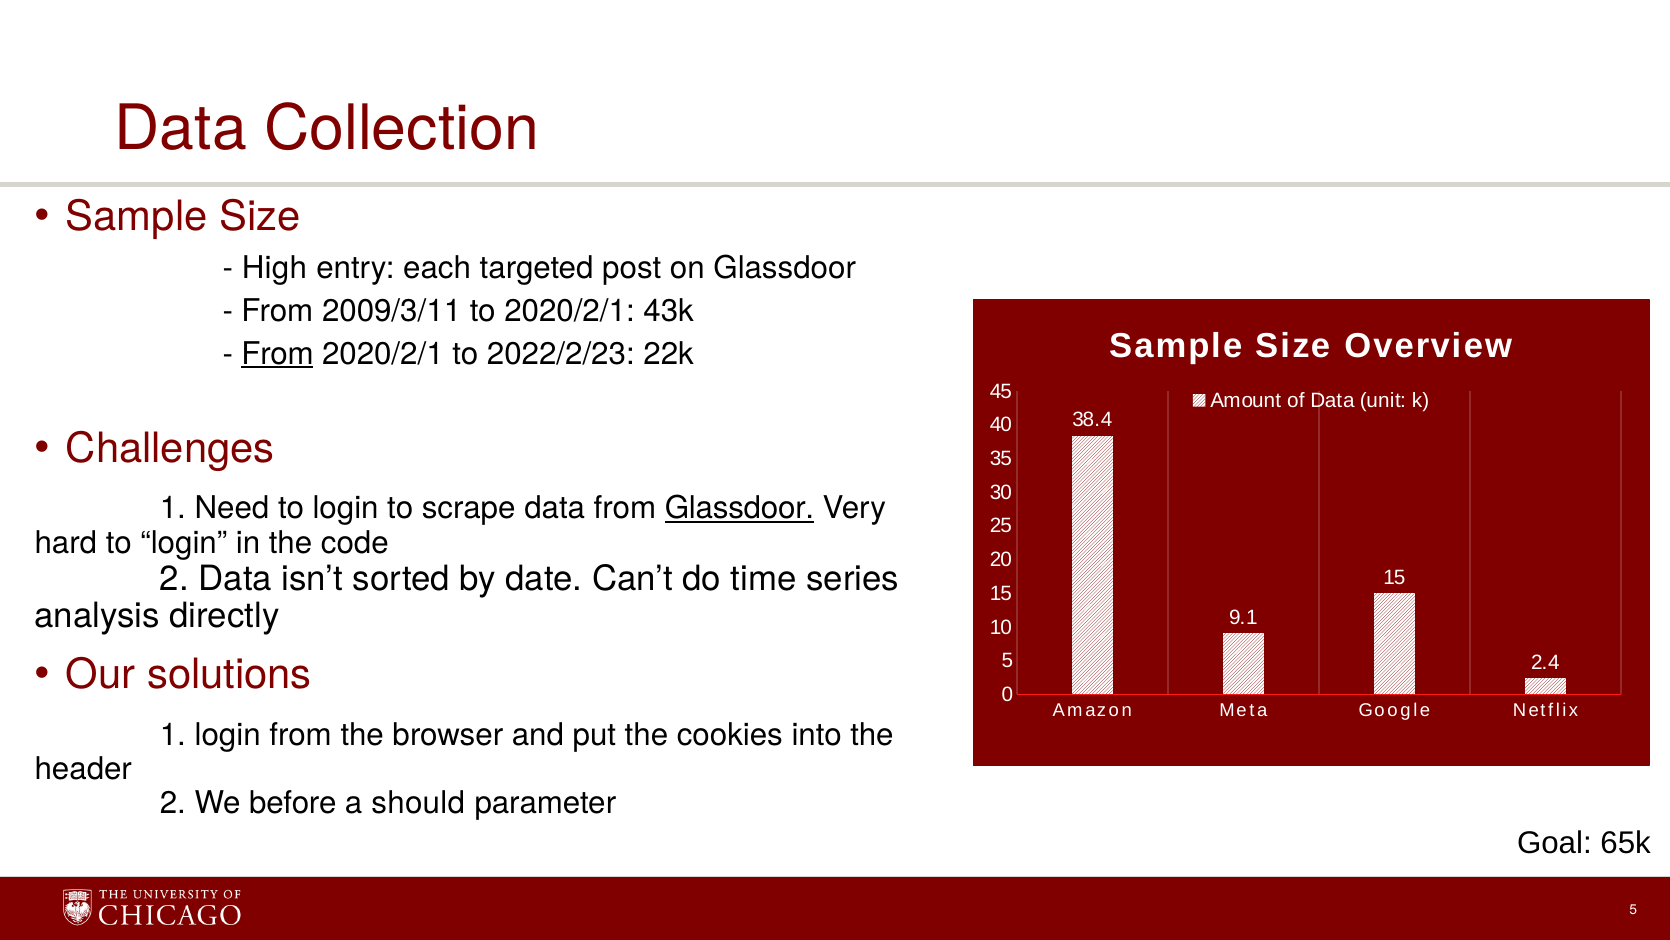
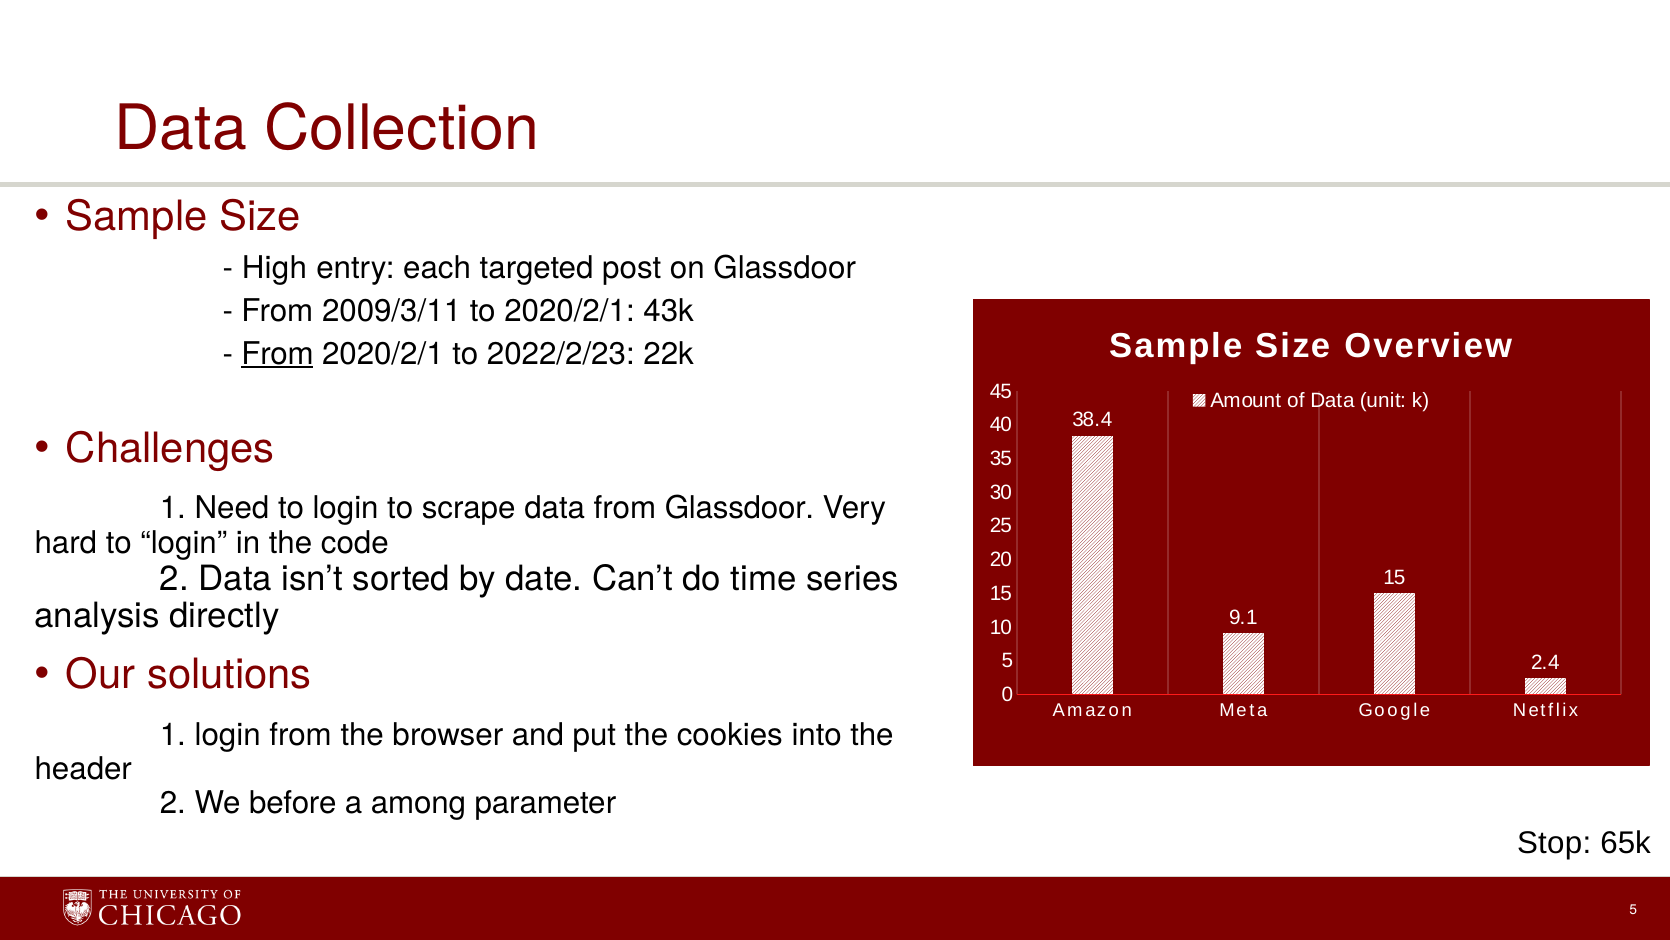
Glassdoor at (739, 508) underline: present -> none
should: should -> among
Goal: Goal -> Stop
